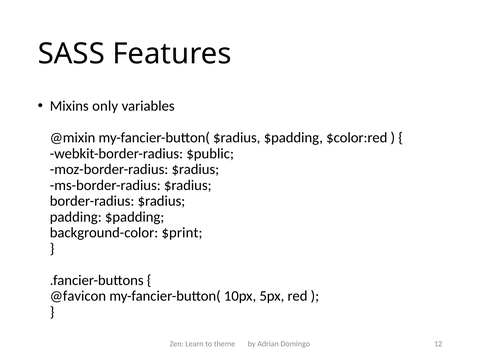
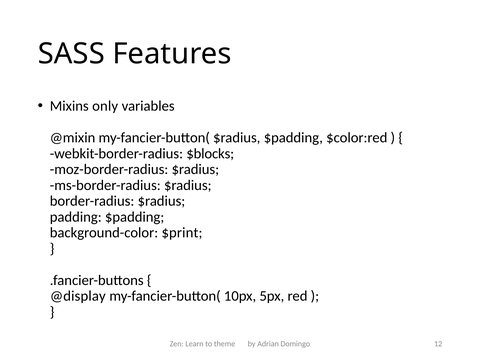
$public: $public -> $blocks
@favicon: @favicon -> @display
